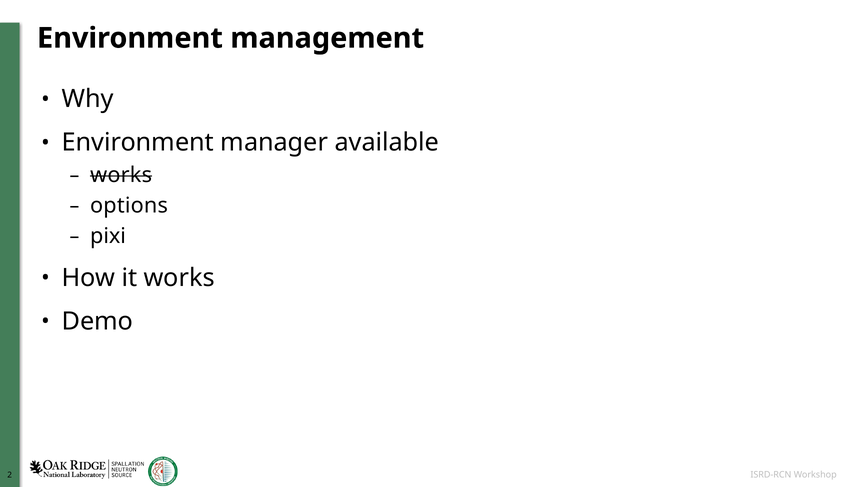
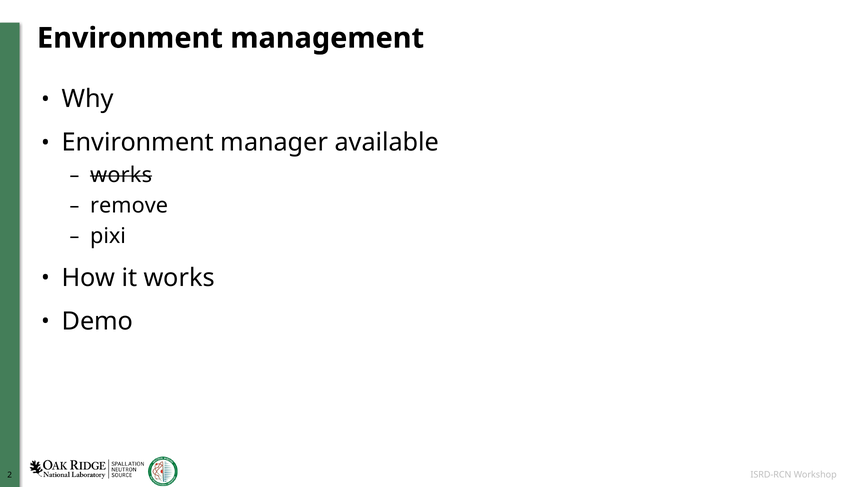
options: options -> remove
